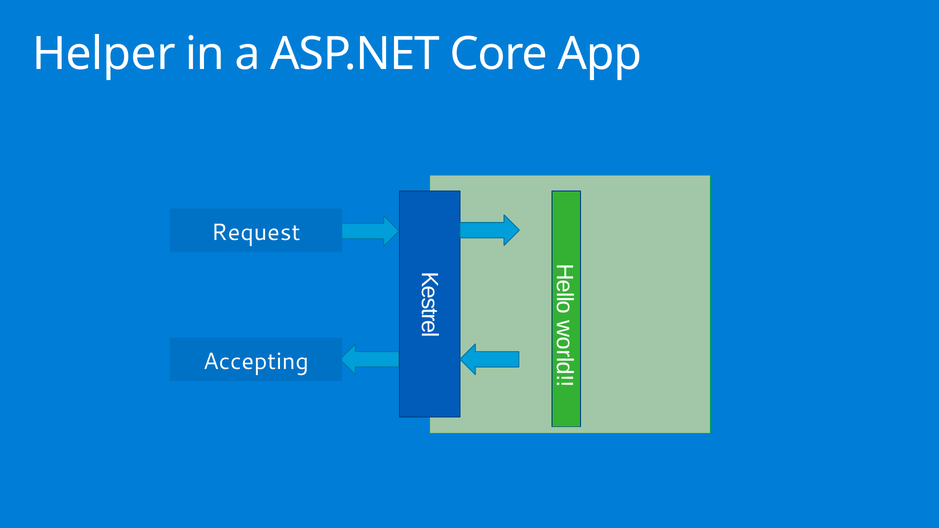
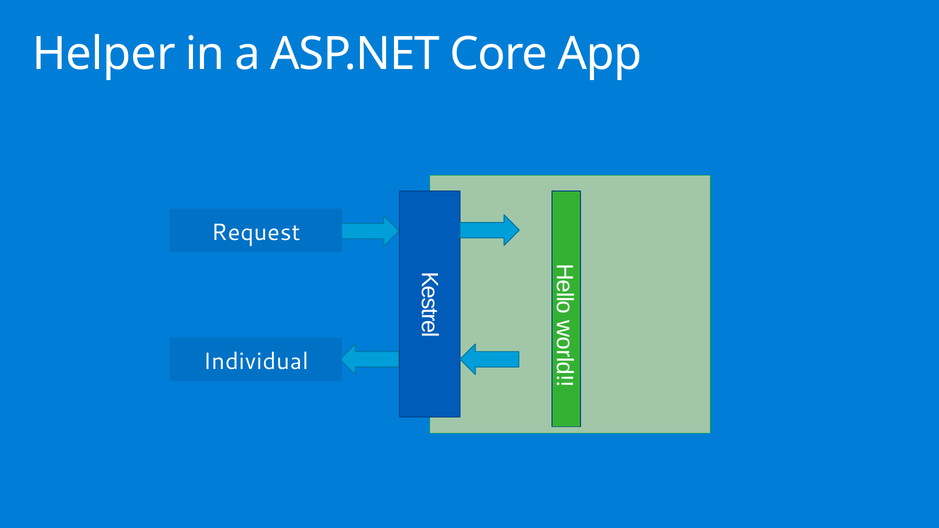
Accepting: Accepting -> Individual
